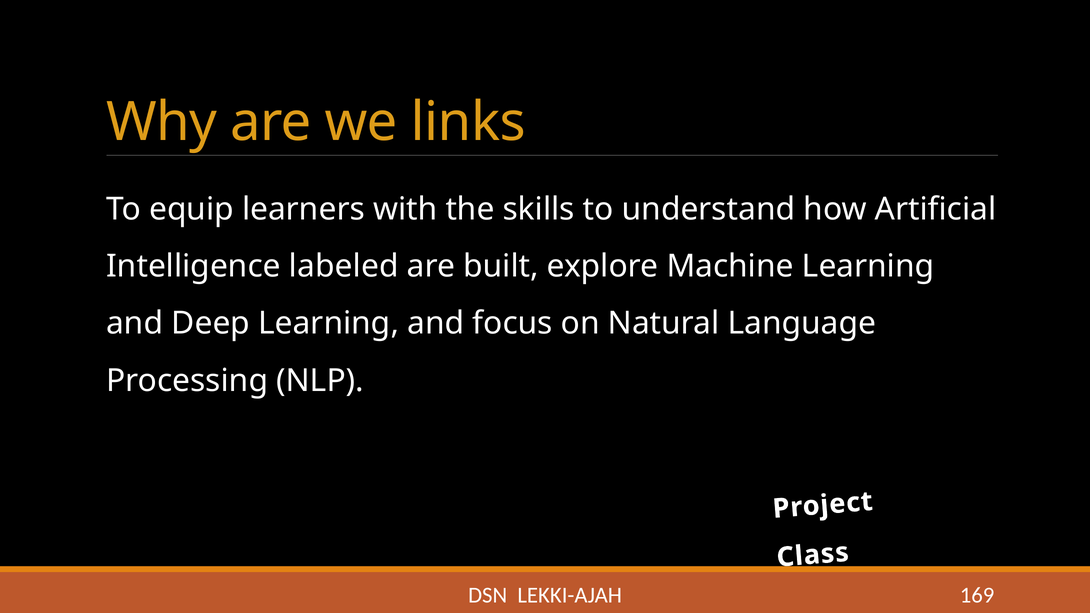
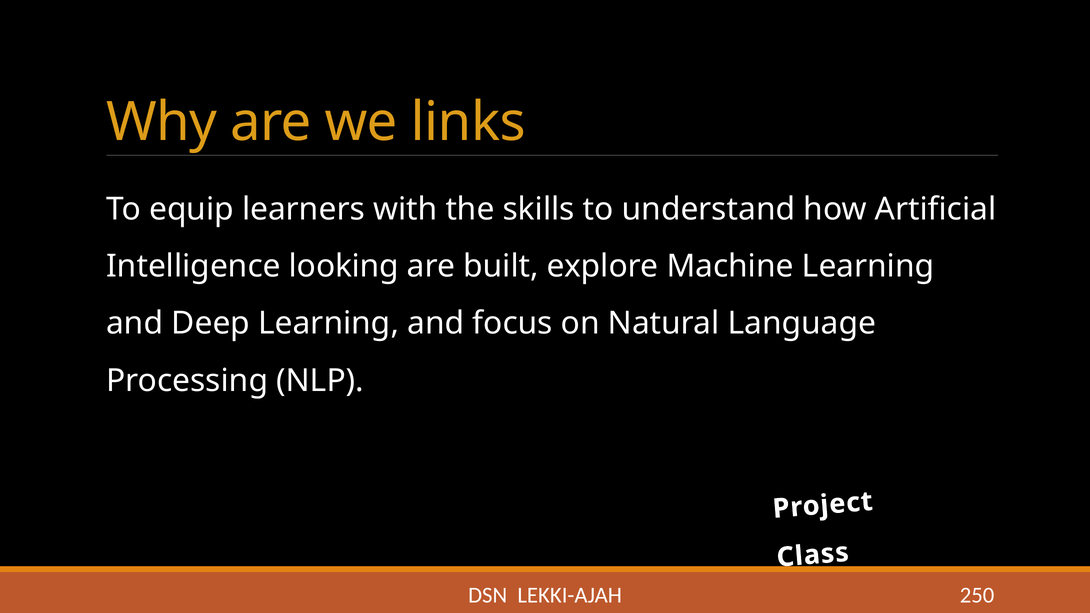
labeled: labeled -> looking
169: 169 -> 250
